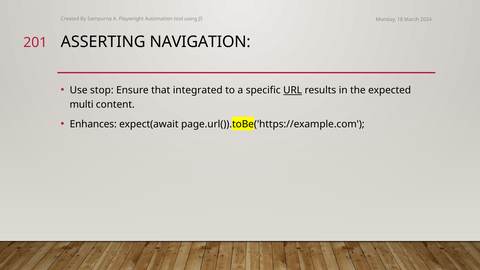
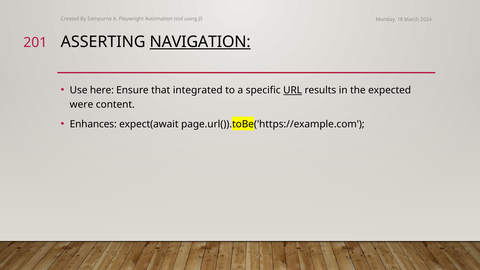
NAVIGATION underline: none -> present
stop: stop -> here
multi: multi -> were
